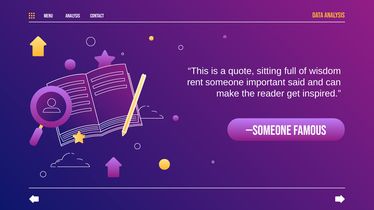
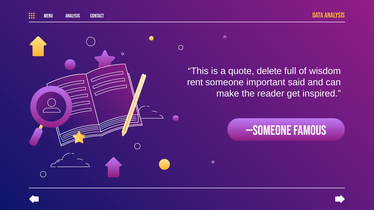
sitting: sitting -> delete
